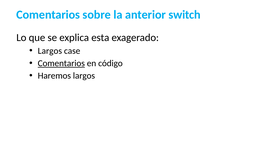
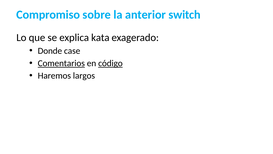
Comentarios at (48, 15): Comentarios -> Compromiso
esta: esta -> kata
Largos at (50, 51): Largos -> Donde
código underline: none -> present
